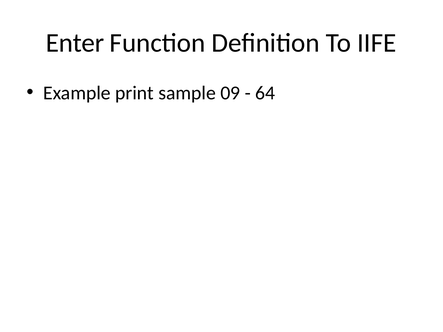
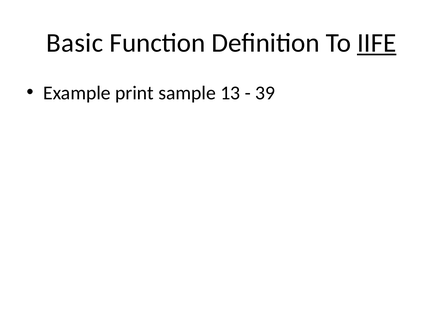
Enter: Enter -> Basic
IIFE underline: none -> present
09: 09 -> 13
64: 64 -> 39
